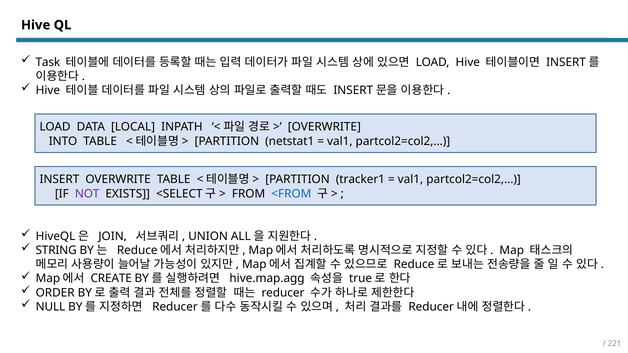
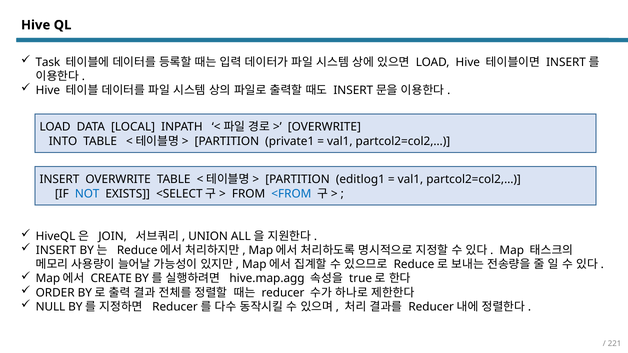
netstat1: netstat1 -> private1
tracker1: tracker1 -> editlog1
NOT colour: purple -> blue
STRING at (56, 251): STRING -> INSERT
